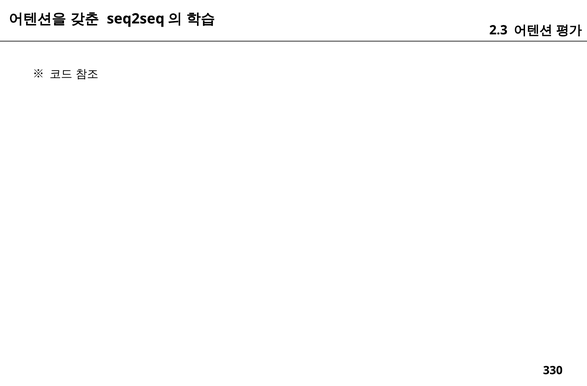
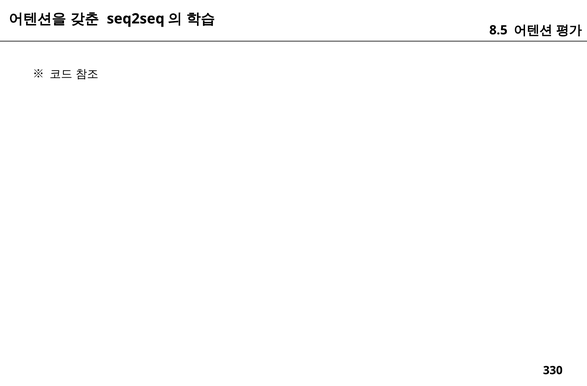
2.3: 2.3 -> 8.5
